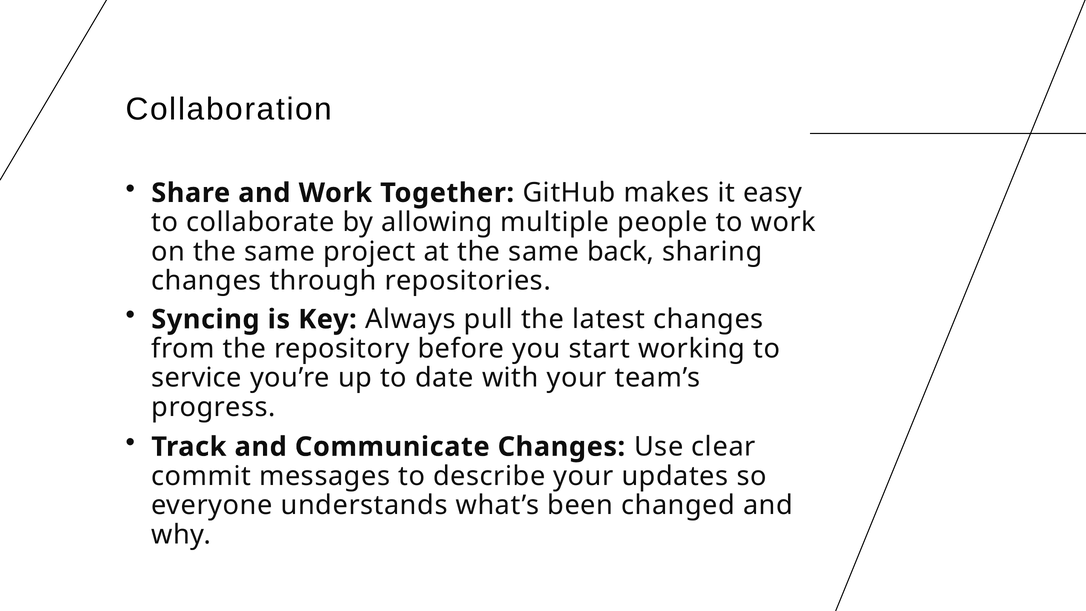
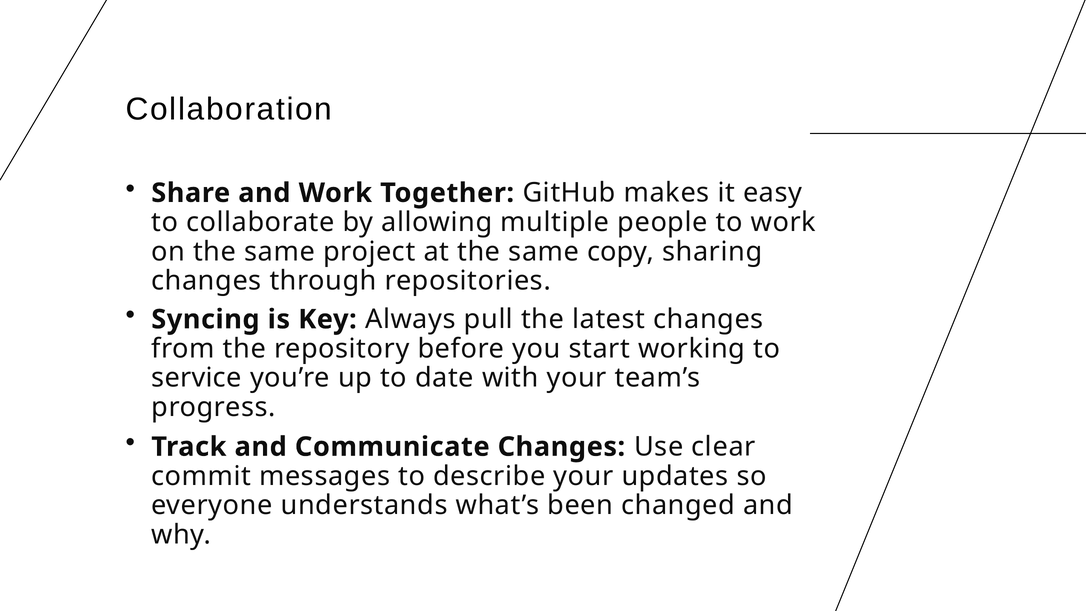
back: back -> copy
